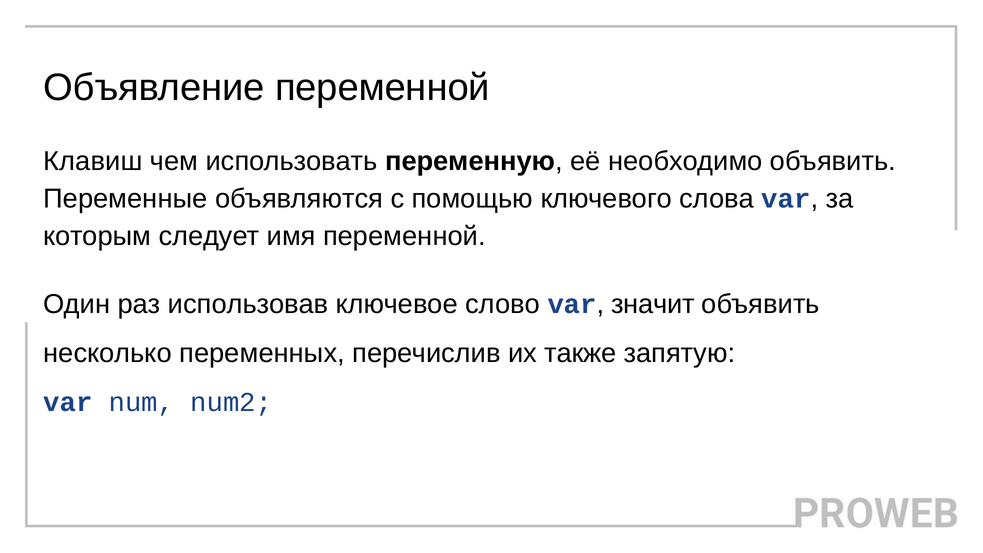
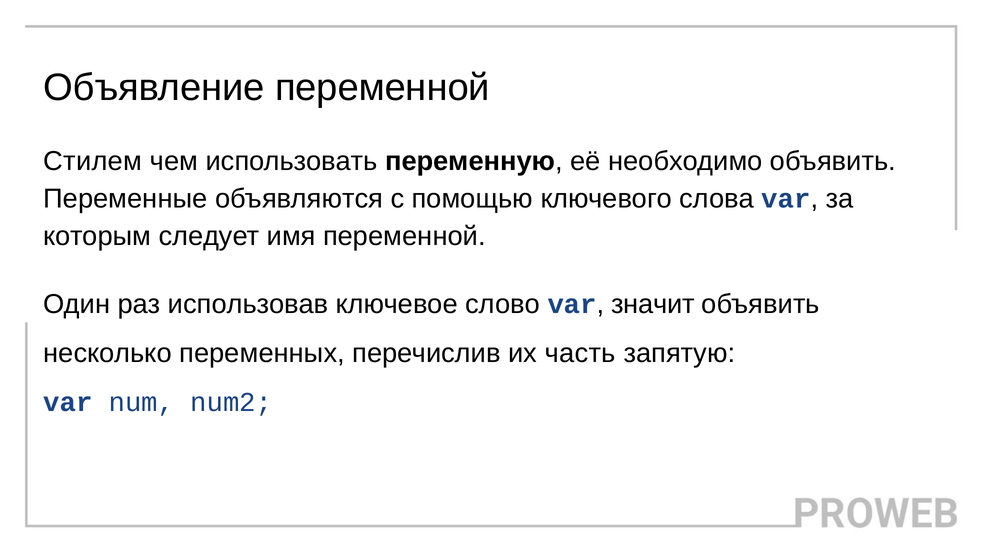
Клавиш: Клавиш -> Стилем
также: также -> часть
